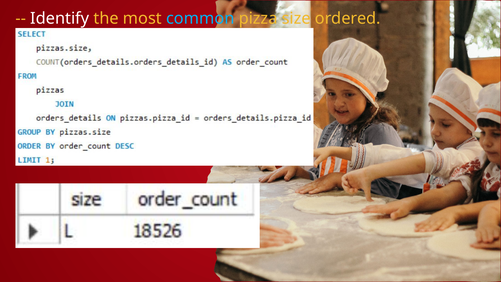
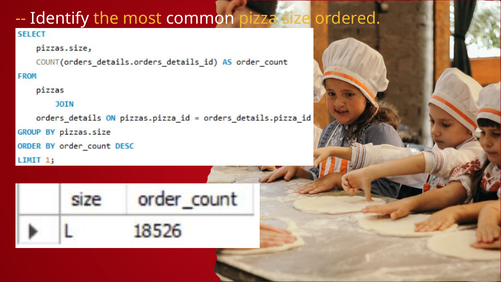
common colour: light blue -> white
